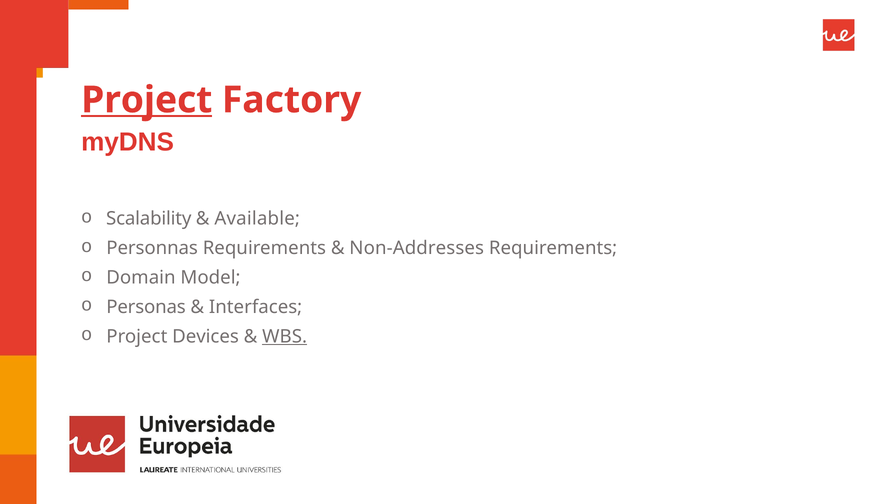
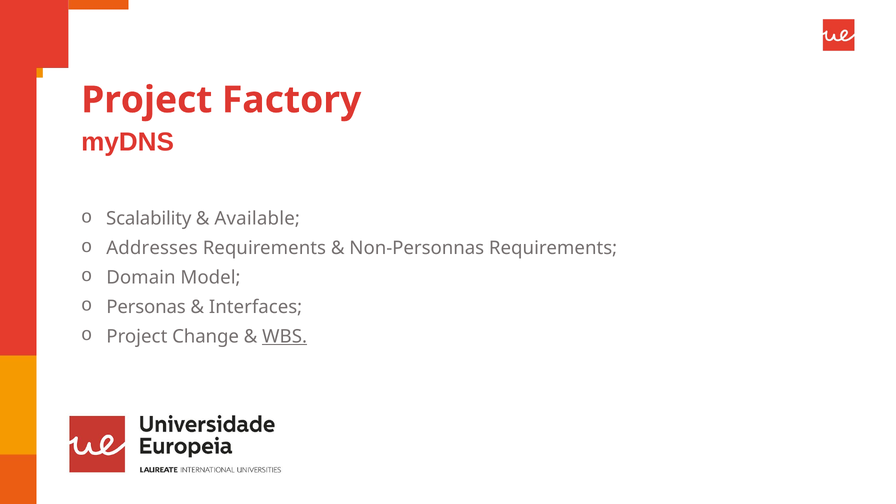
Project at (147, 100) underline: present -> none
Personnas: Personnas -> Addresses
Non-Addresses: Non-Addresses -> Non-Personnas
Devices: Devices -> Change
